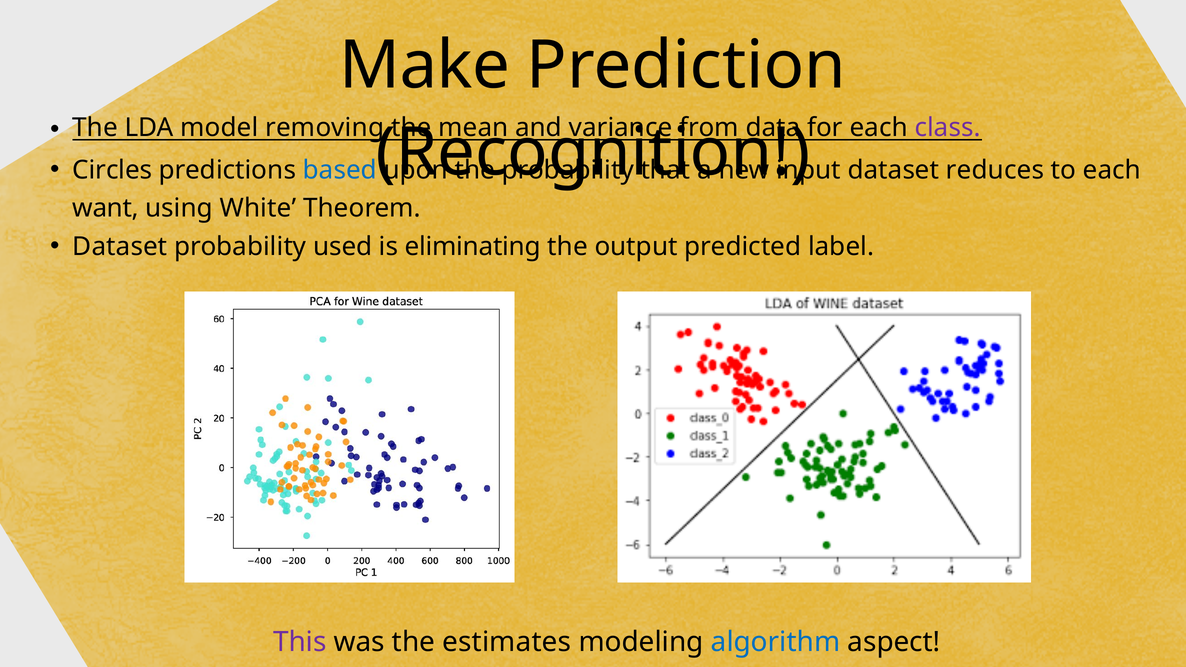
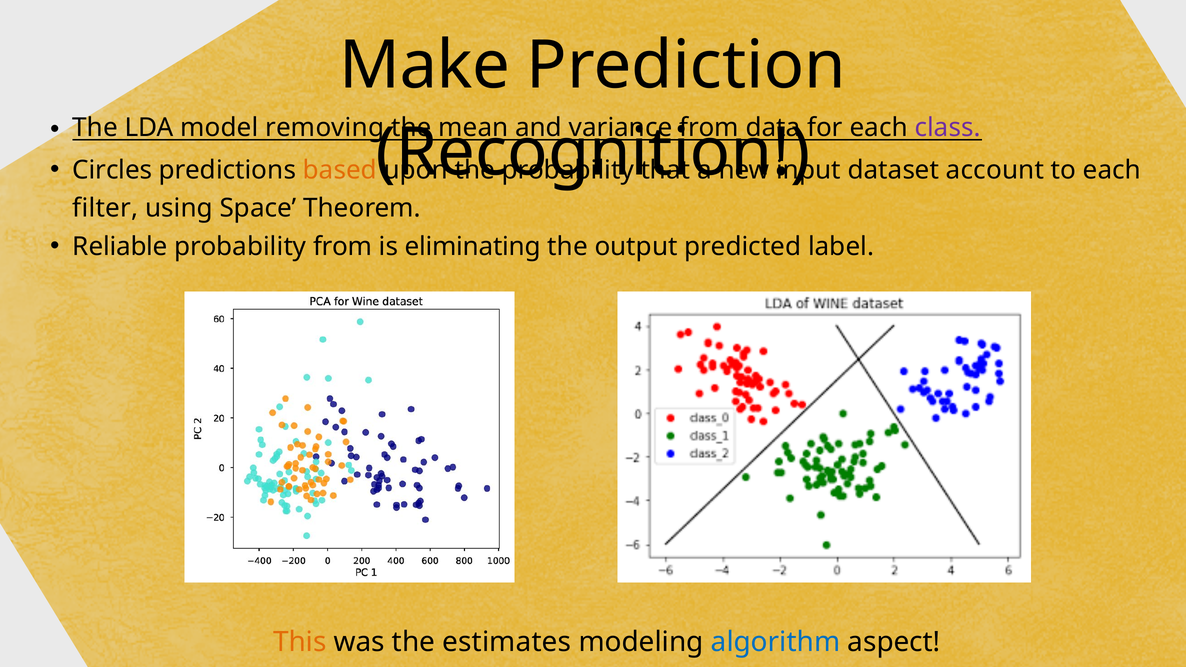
based colour: blue -> orange
reduces: reduces -> account
want: want -> filter
White: White -> Space
Dataset at (120, 247): Dataset -> Reliable
probability used: used -> from
This colour: purple -> orange
